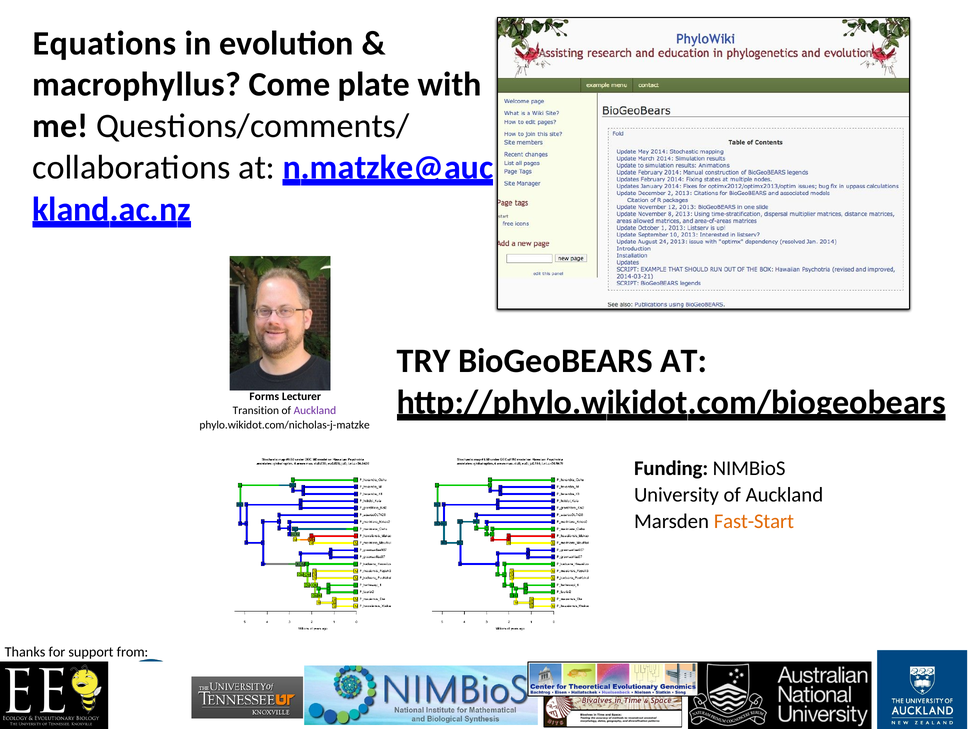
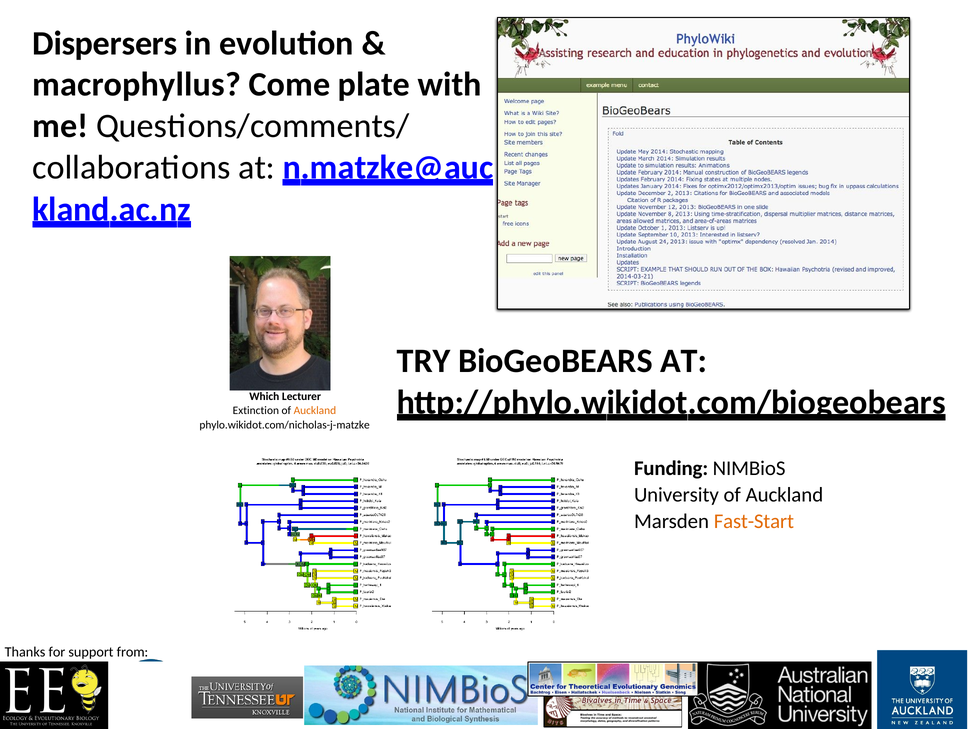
Equations: Equations -> Dispersers
Forms: Forms -> Which
Transition: Transition -> Extinction
Auckland at (315, 411) colour: purple -> orange
